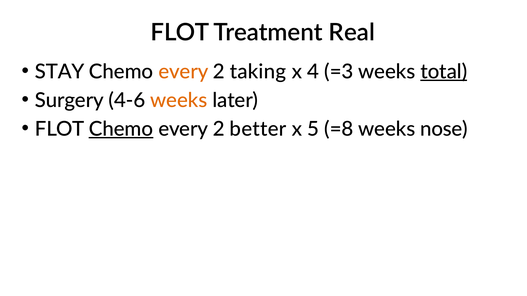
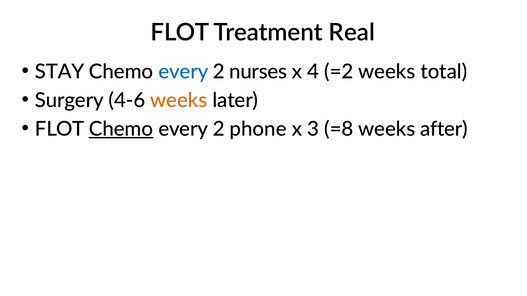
every at (183, 72) colour: orange -> blue
taking: taking -> nurses
=3: =3 -> =2
total underline: present -> none
better: better -> phone
5: 5 -> 3
nose: nose -> after
